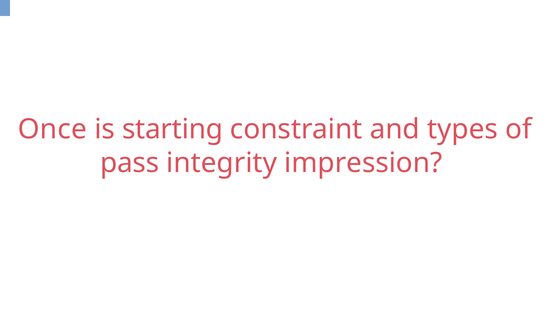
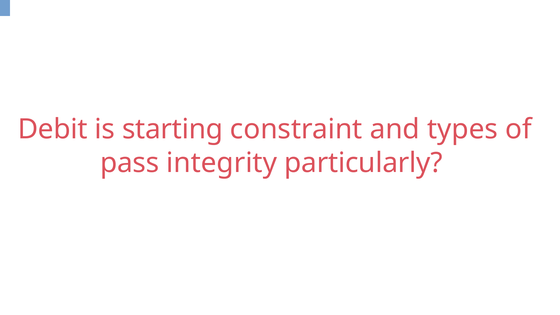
Once: Once -> Debit
impression: impression -> particularly
